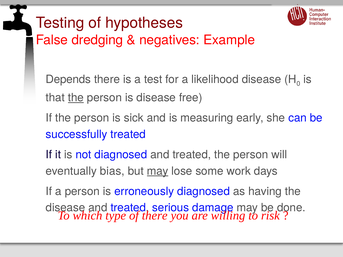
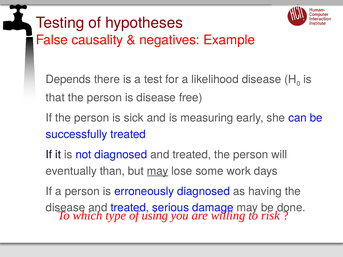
dredging: dredging -> causality
the at (76, 98) underline: present -> none
bias: bias -> than
there at (155, 216): there -> using
